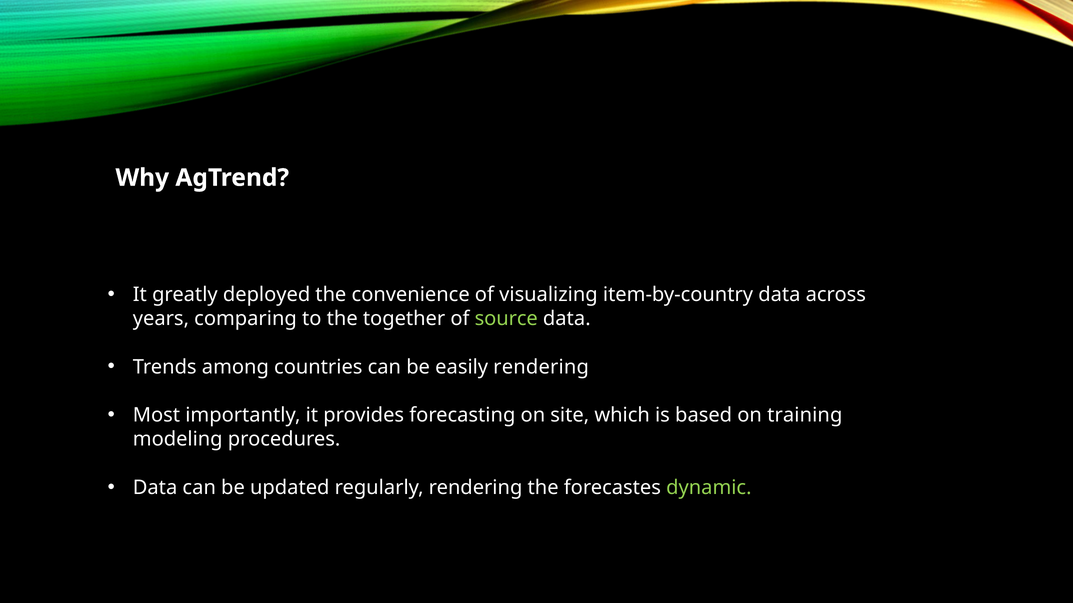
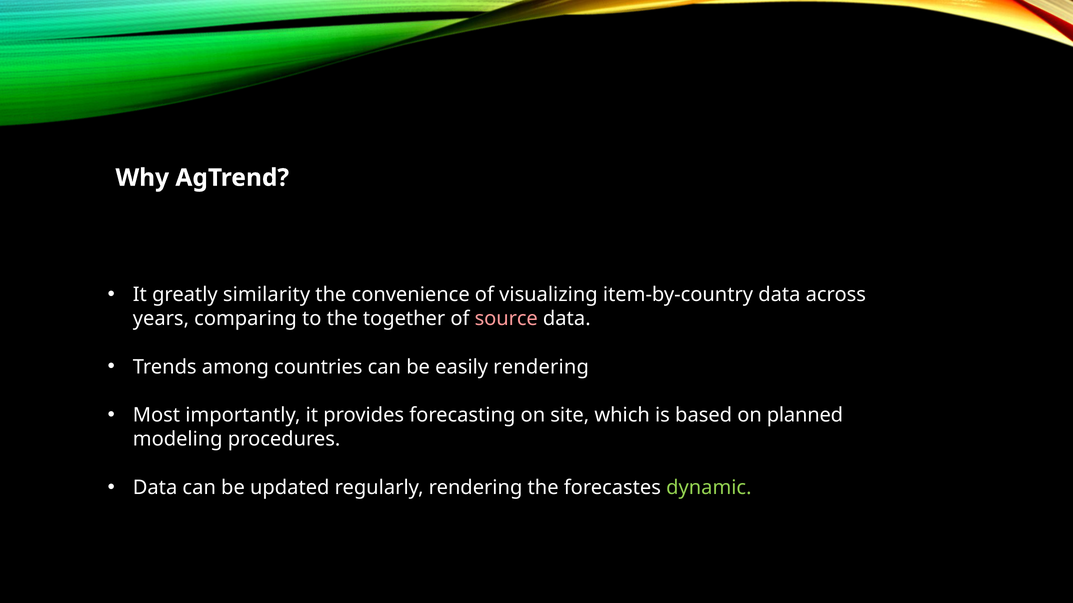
deployed: deployed -> similarity
source colour: light green -> pink
training: training -> planned
